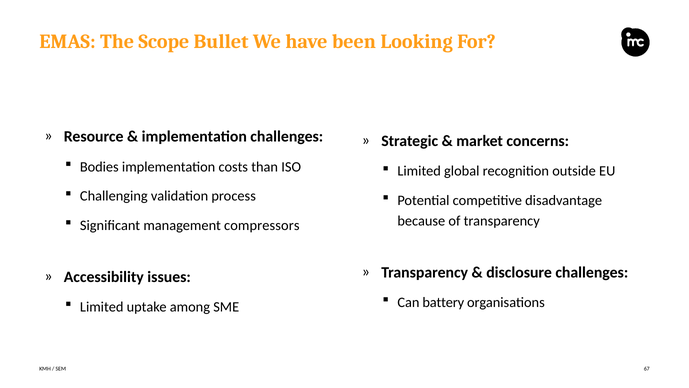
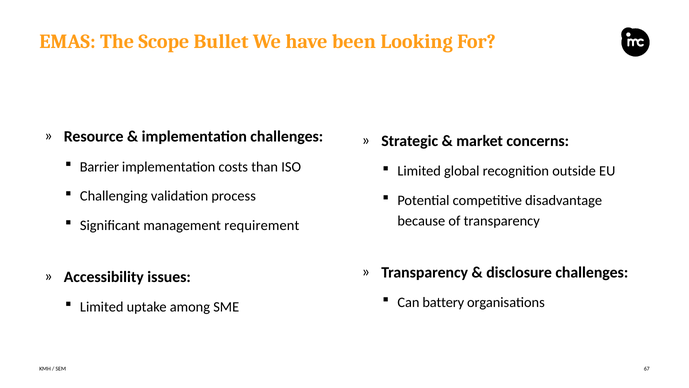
Bodies: Bodies -> Barrier
compressors: compressors -> requirement
